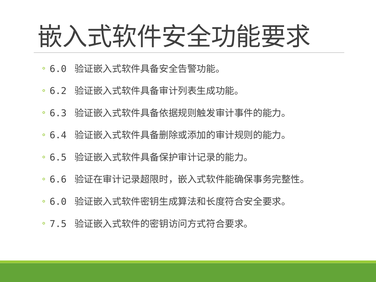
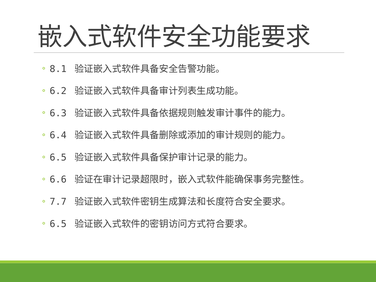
6.0 at (58, 69): 6.0 -> 8.1
6.0 at (58, 202): 6.0 -> 7.7
7.5 at (58, 224): 7.5 -> 6.5
